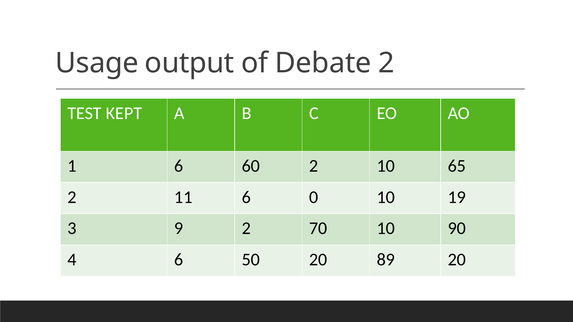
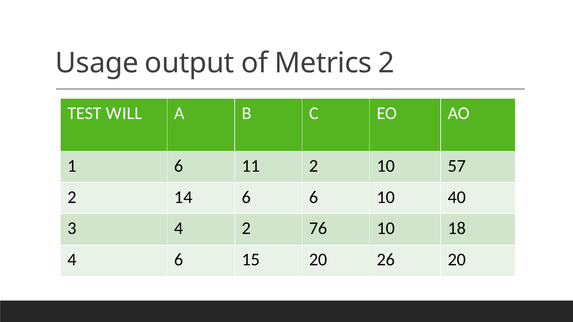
Debate: Debate -> Metrics
KEPT: KEPT -> WILL
60: 60 -> 11
65: 65 -> 57
11: 11 -> 14
6 0: 0 -> 6
19: 19 -> 40
3 9: 9 -> 4
70: 70 -> 76
90: 90 -> 18
50: 50 -> 15
89: 89 -> 26
